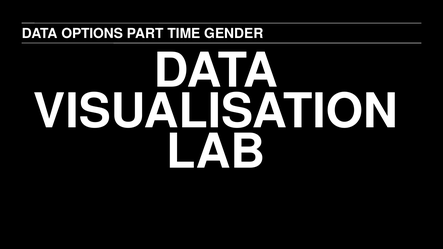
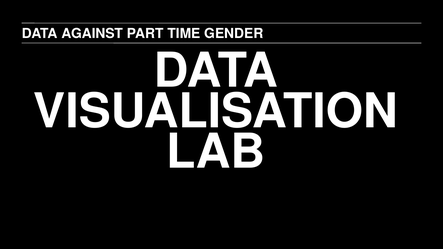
OPTIONS: OPTIONS -> AGAINST
